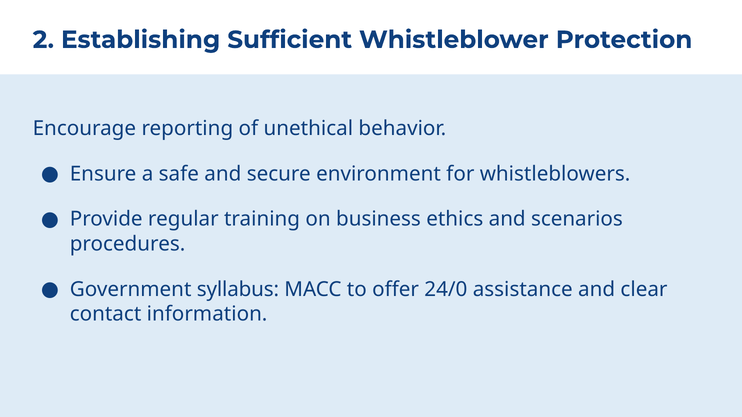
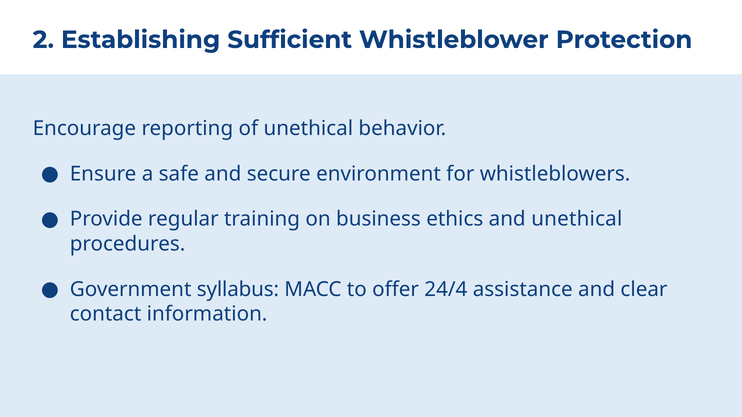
and scenarios: scenarios -> unethical
24/0: 24/0 -> 24/4
